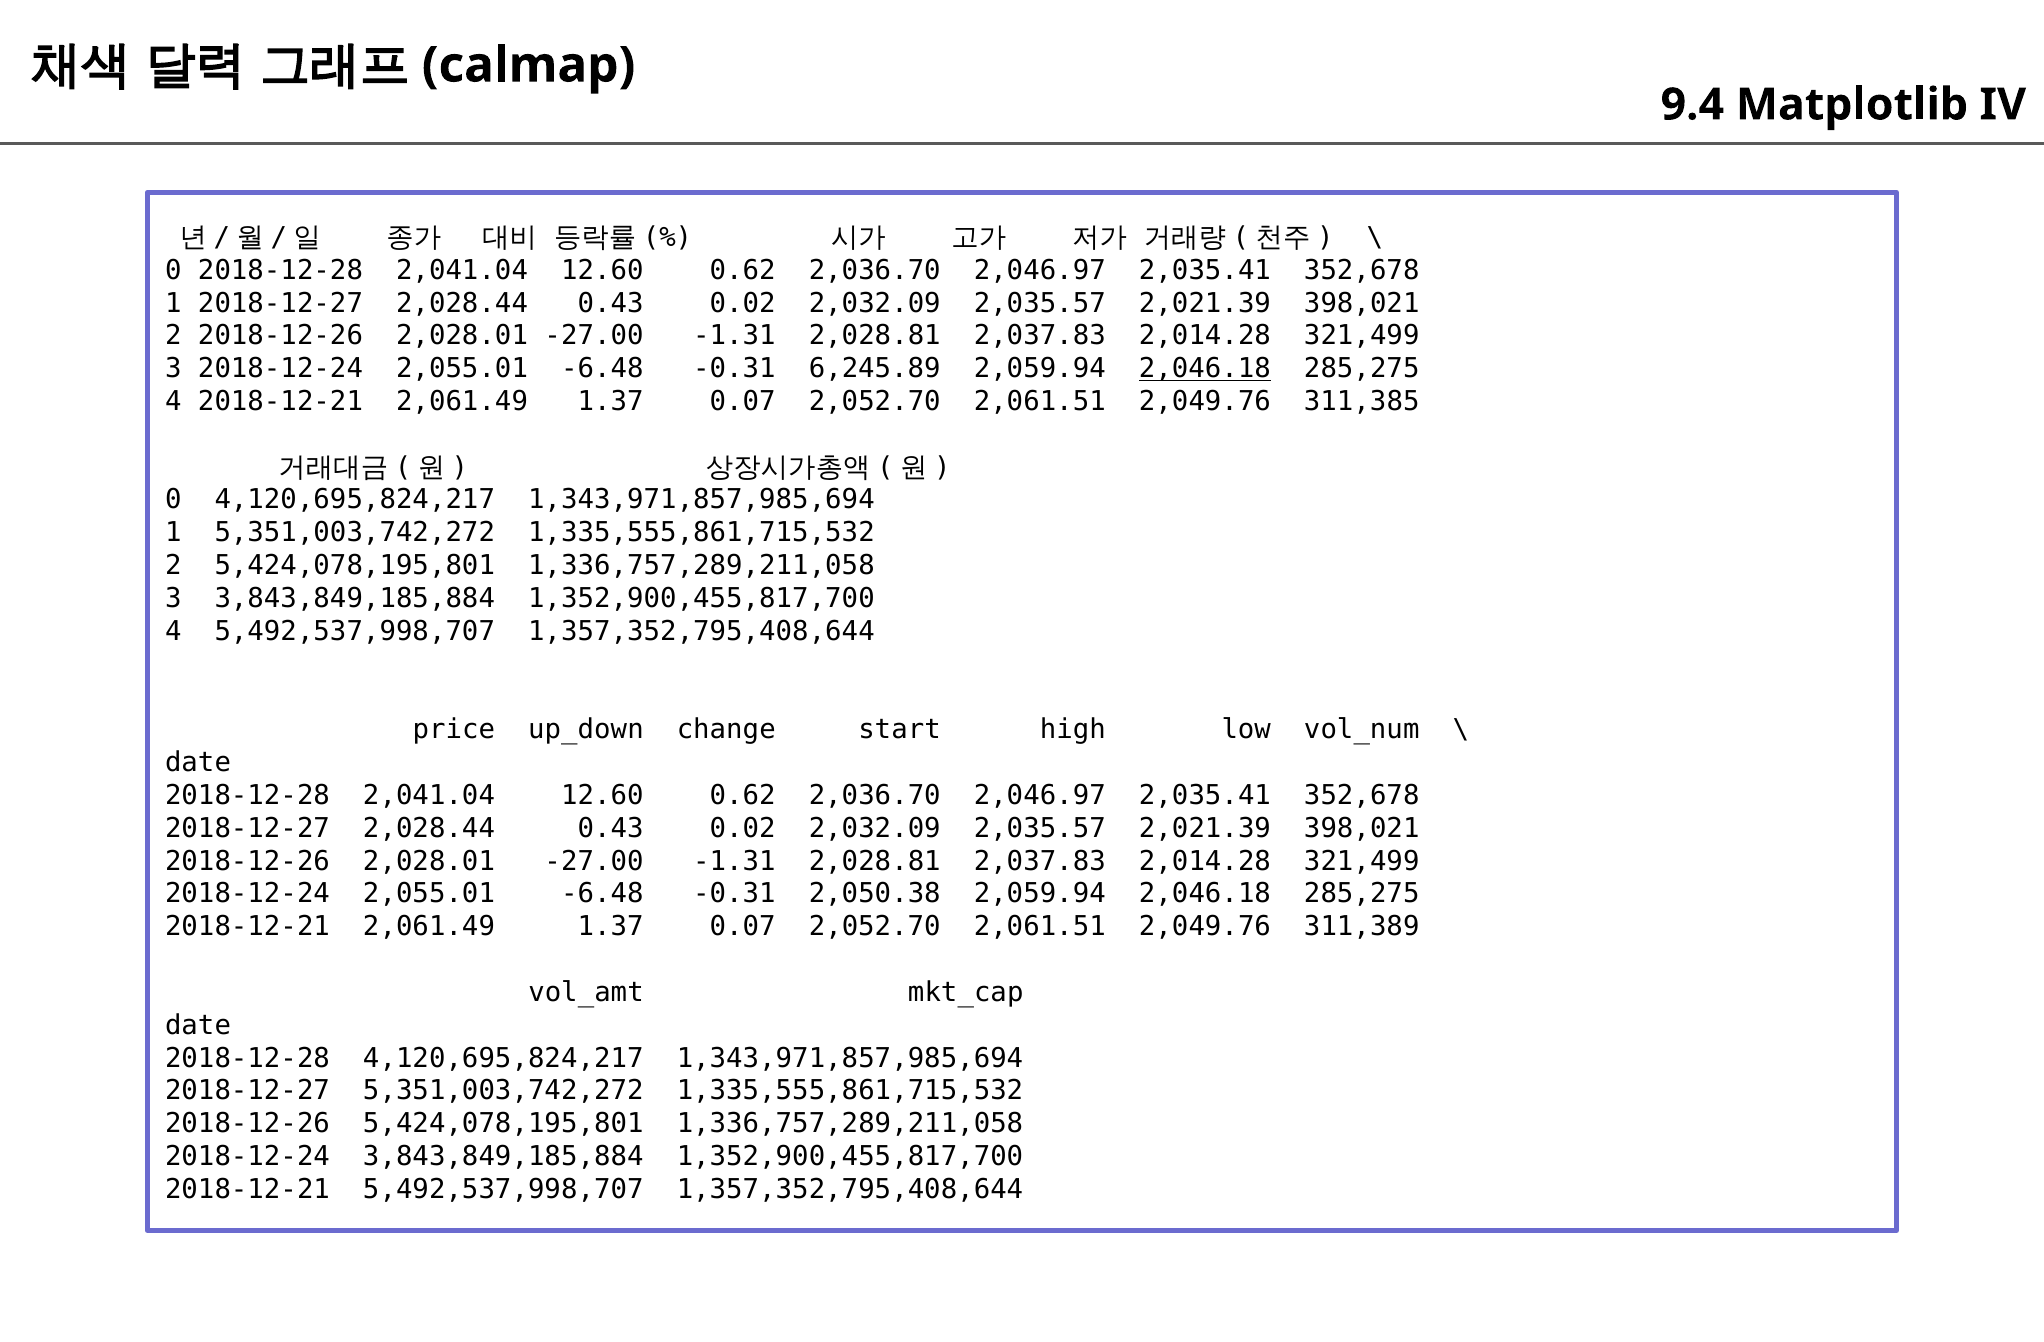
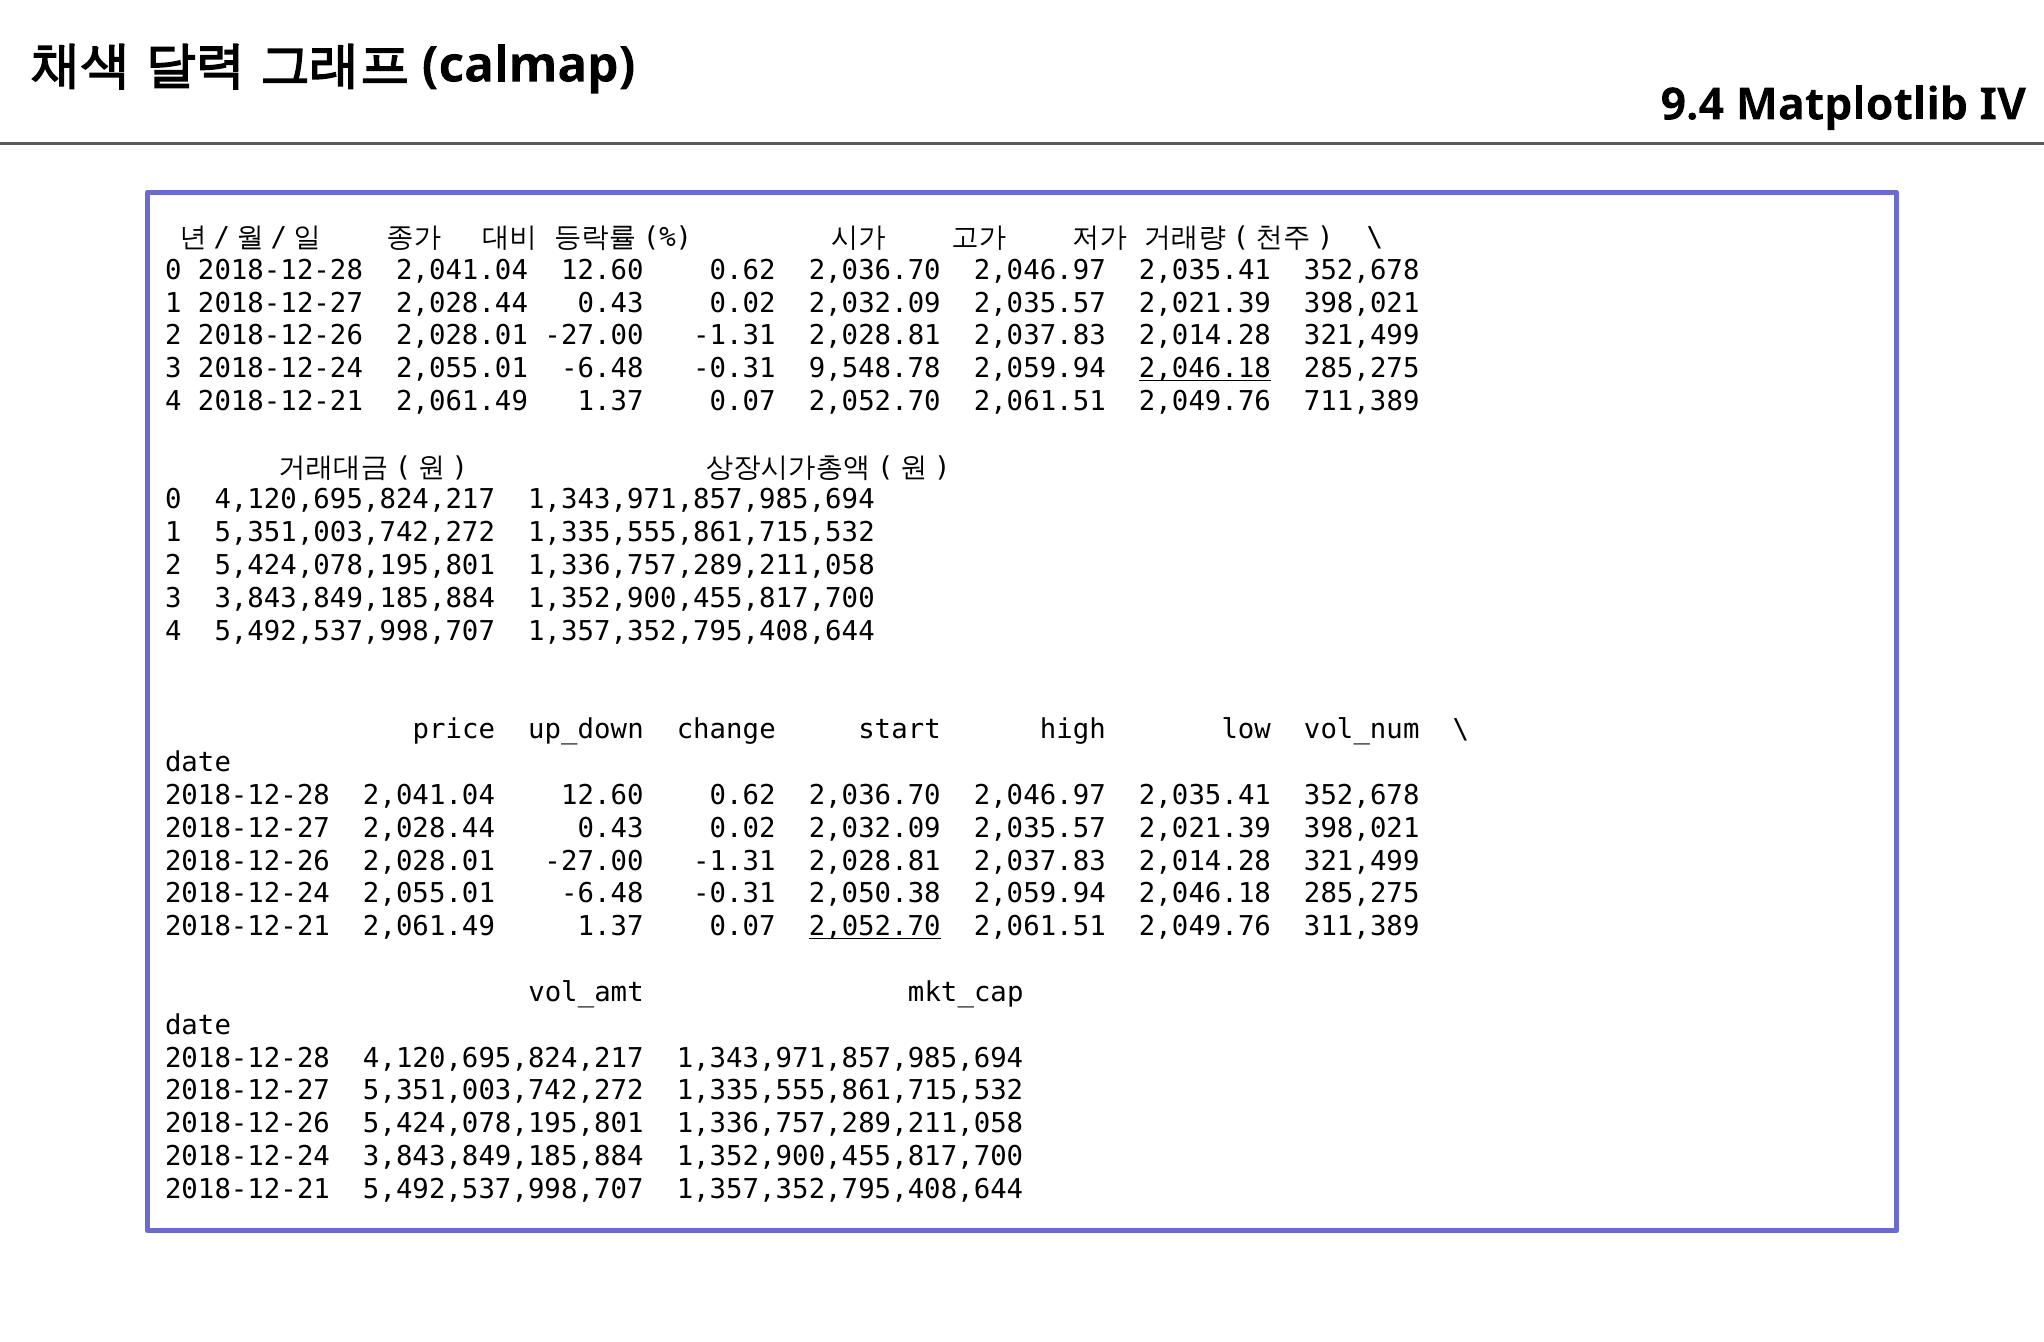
6,245.89: 6,245.89 -> 9,548.78
311,385: 311,385 -> 711,389
2,052.70 at (875, 927) underline: none -> present
